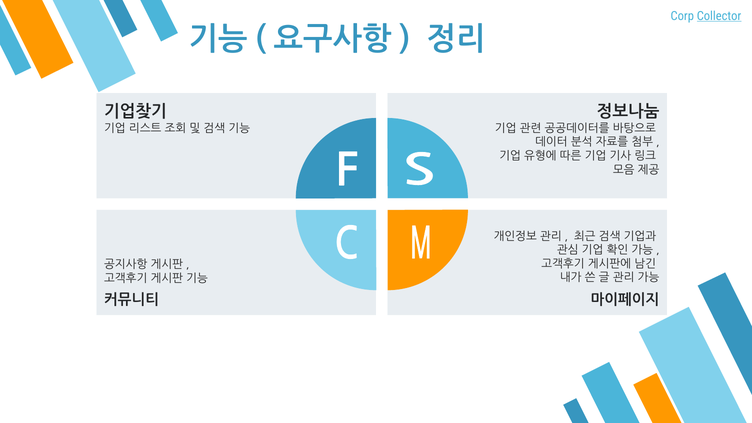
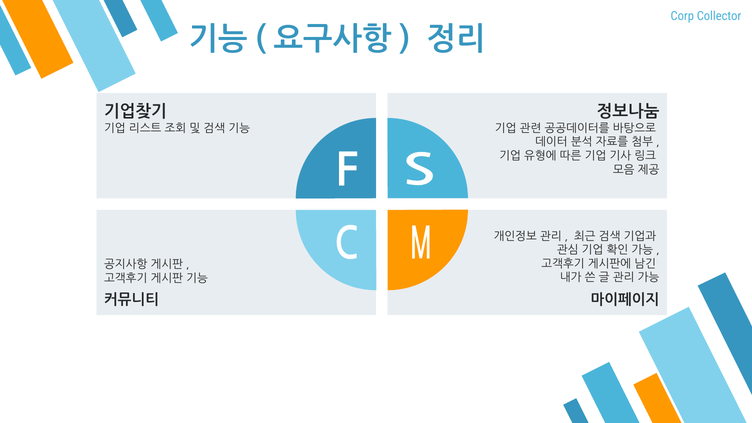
Collector underline: present -> none
